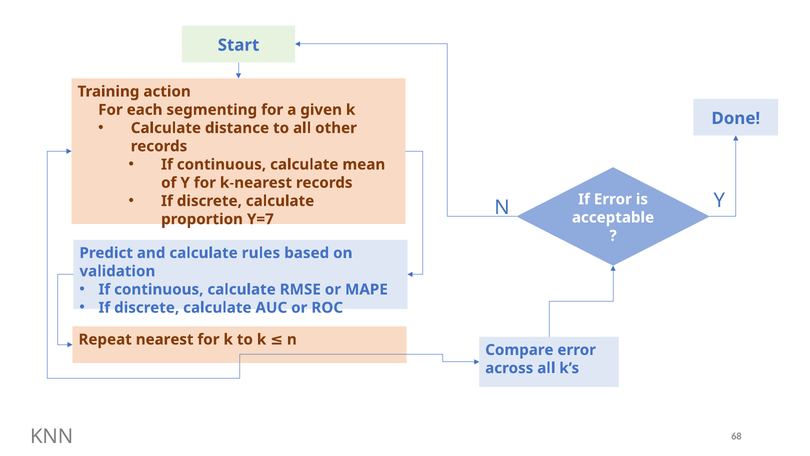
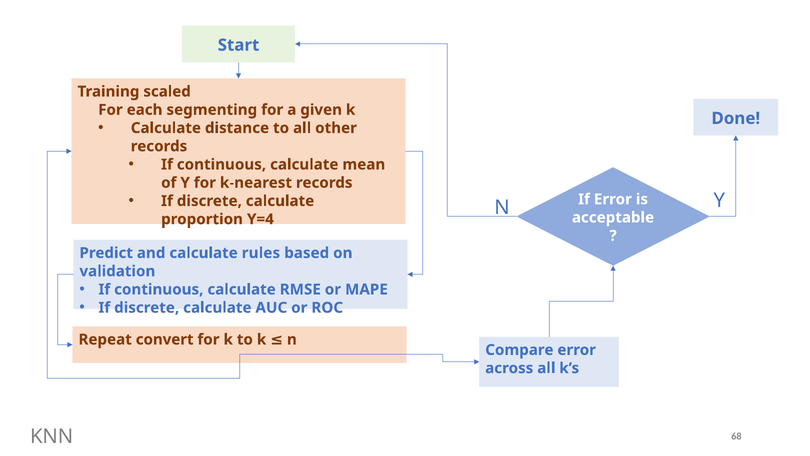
action: action -> scaled
Y=7: Y=7 -> Y=4
nearest: nearest -> convert
